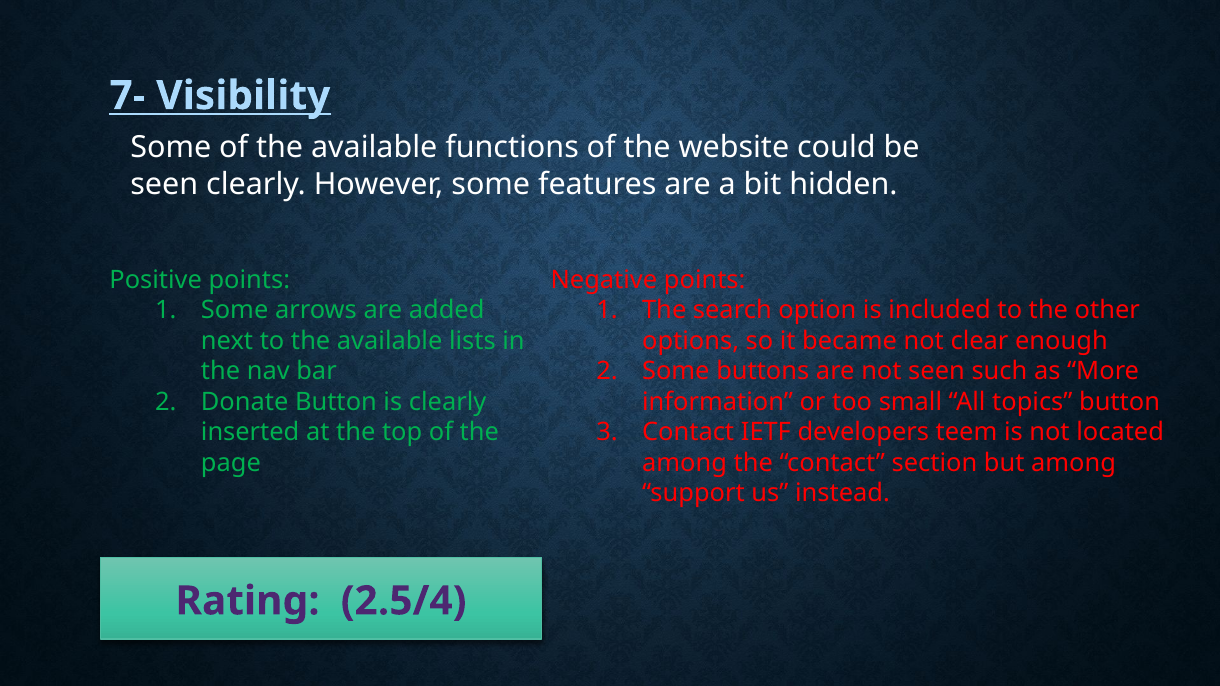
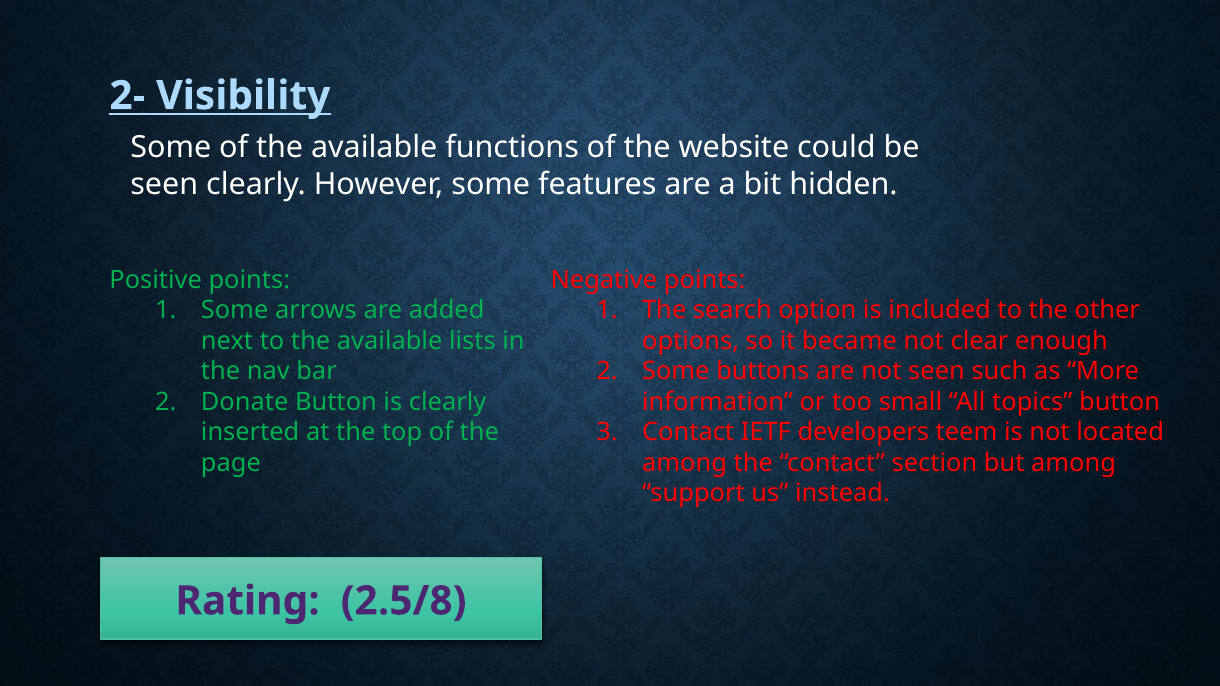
7-: 7- -> 2-
2.5/4: 2.5/4 -> 2.5/8
